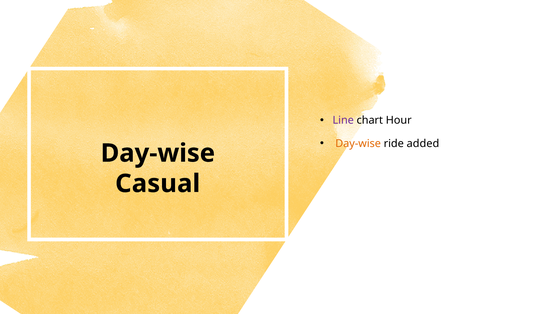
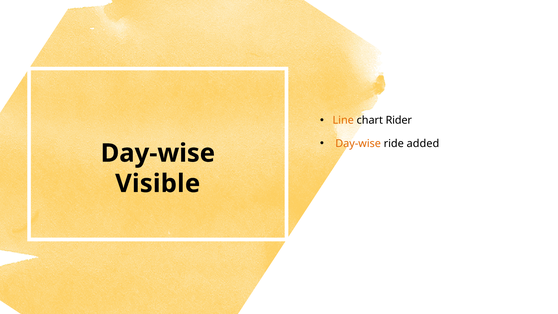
Line colour: purple -> orange
Hour: Hour -> Rider
Casual: Casual -> Visible
